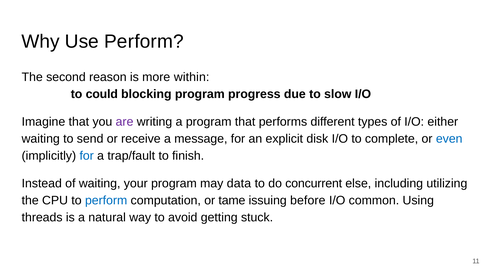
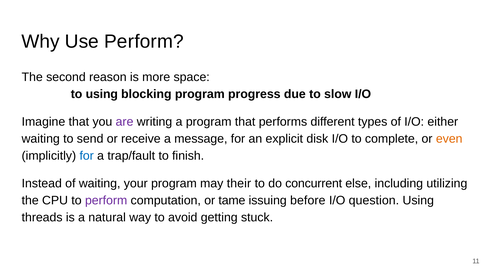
within: within -> space
to could: could -> using
even colour: blue -> orange
data: data -> their
perform at (106, 201) colour: blue -> purple
common: common -> question
